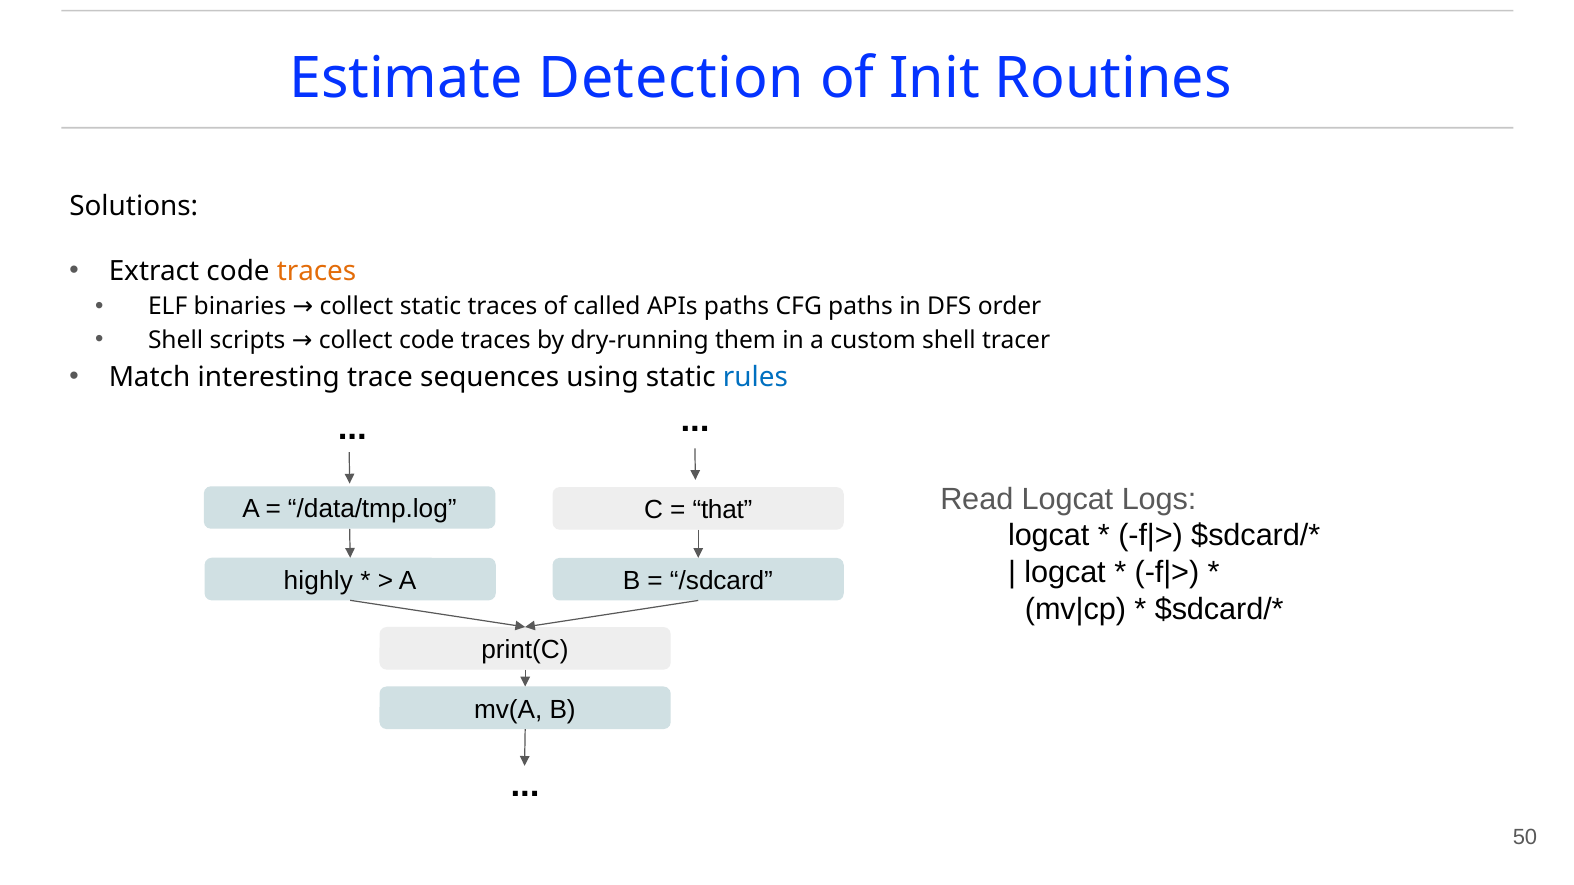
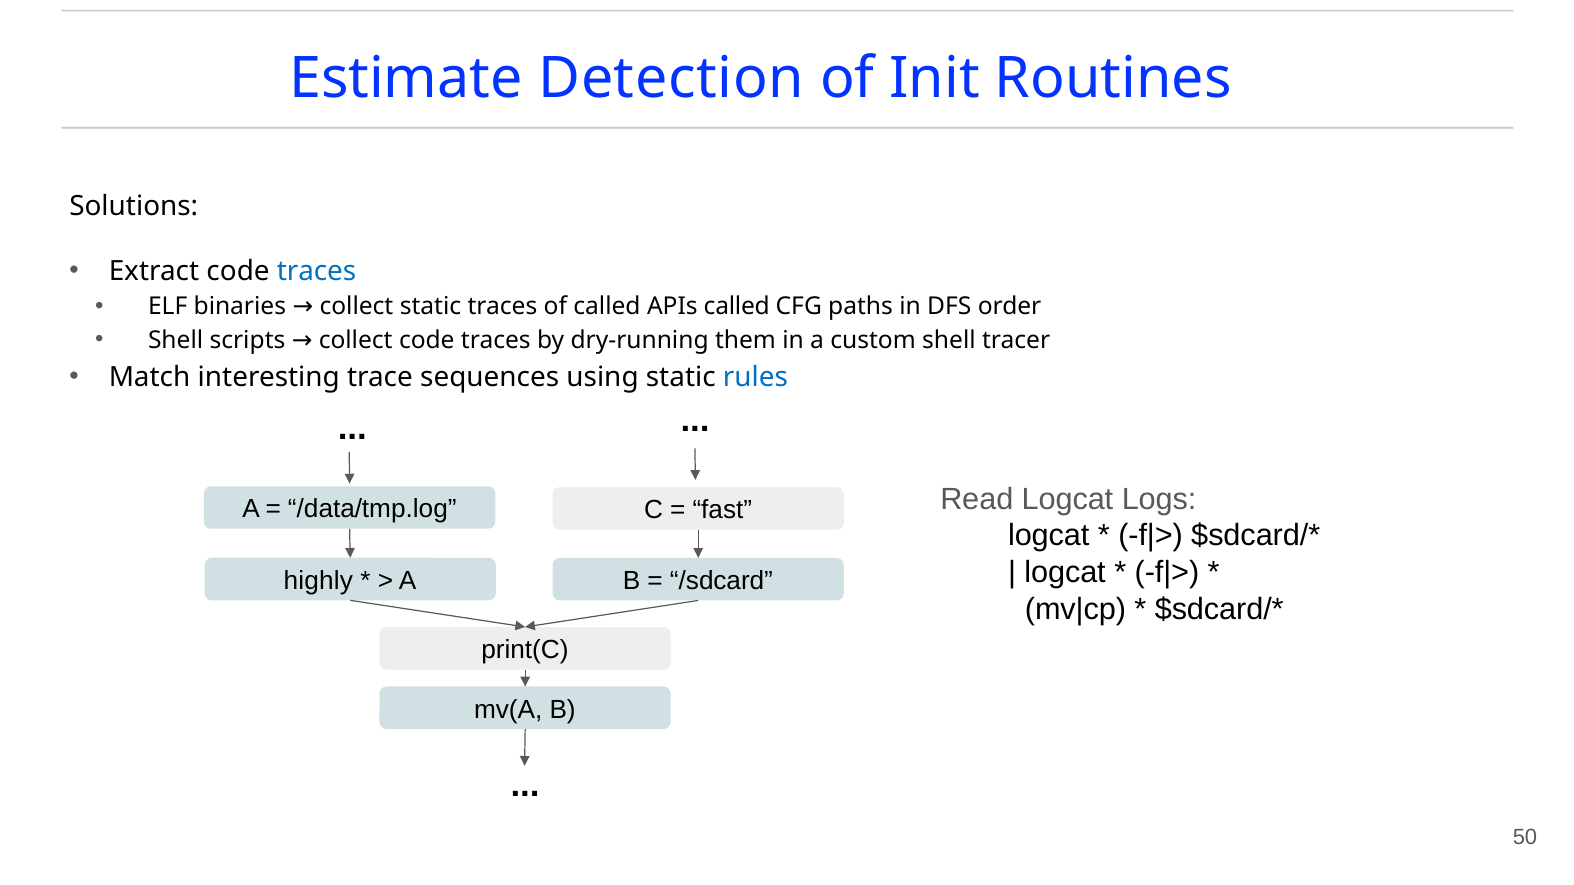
traces at (317, 271) colour: orange -> blue
APIs paths: paths -> called
that: that -> fast
